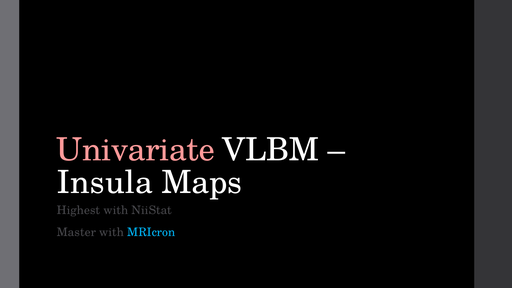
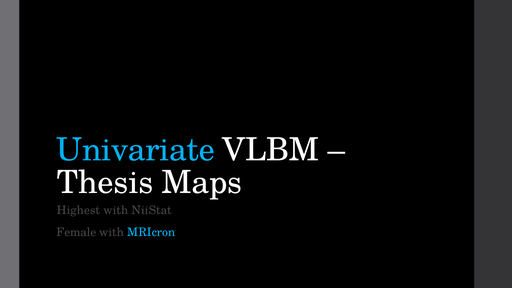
Univariate colour: pink -> light blue
Insula: Insula -> Thesis
Master: Master -> Female
